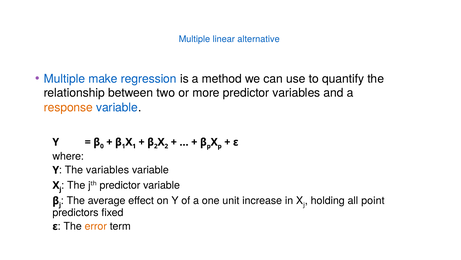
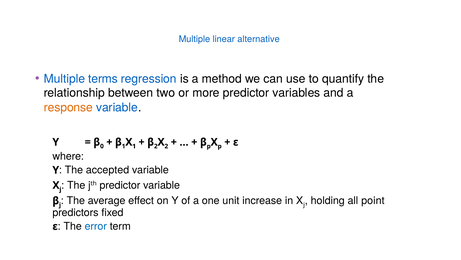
make: make -> terms
The variables: variables -> accepted
error colour: orange -> blue
